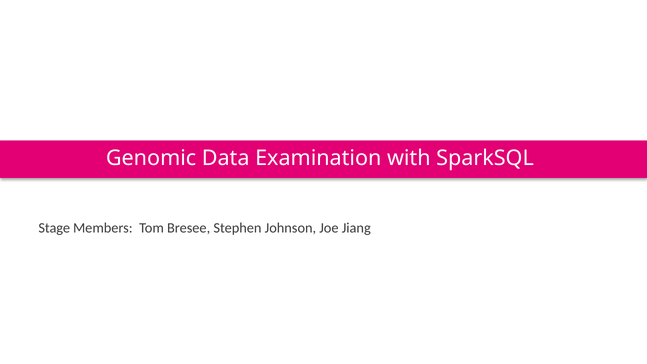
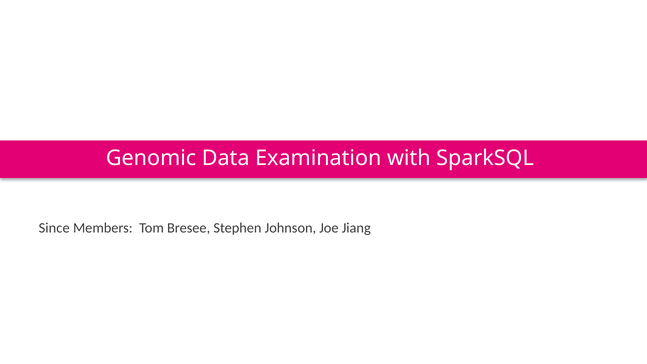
Stage: Stage -> Since
